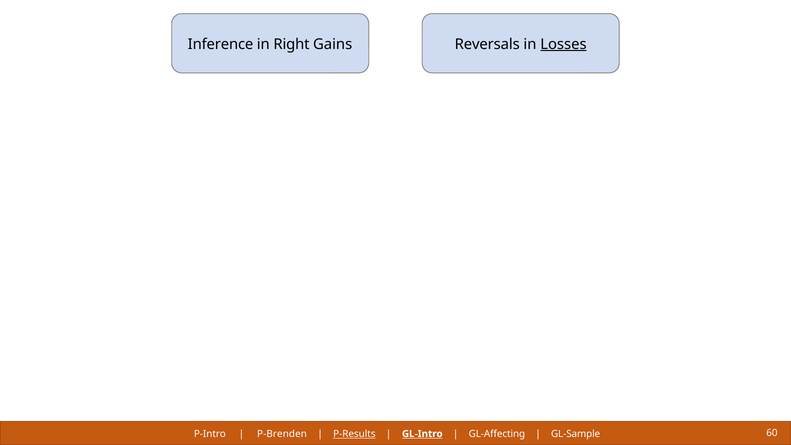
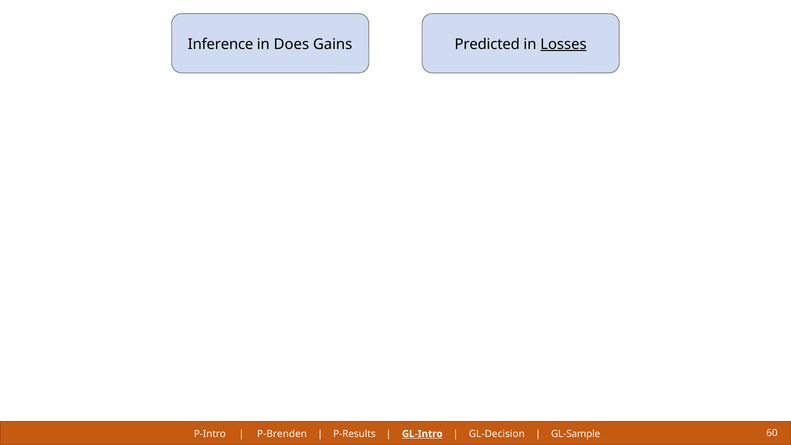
Right: Right -> Does
Reversals: Reversals -> Predicted
P-Results underline: present -> none
GL-Affecting: GL-Affecting -> GL-Decision
